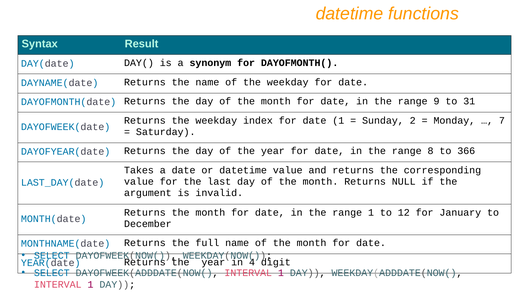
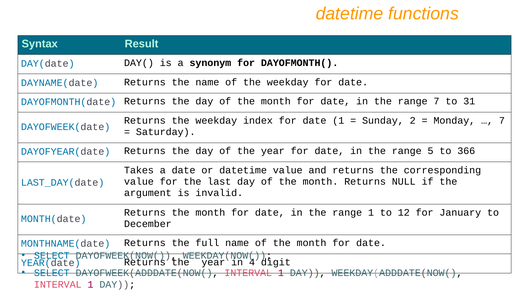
range 9: 9 -> 7
8: 8 -> 5
